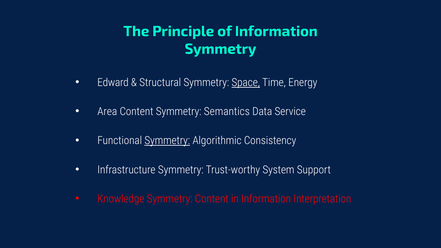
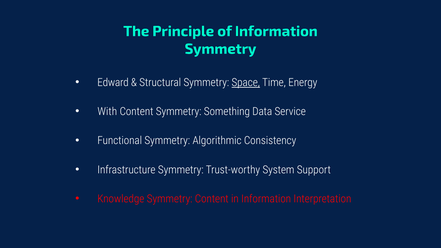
Area: Area -> With
Semantics: Semantics -> Something
Symmetry at (167, 141) underline: present -> none
